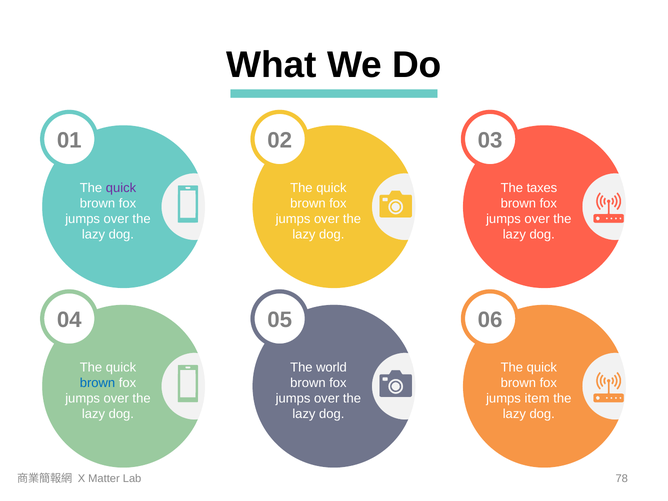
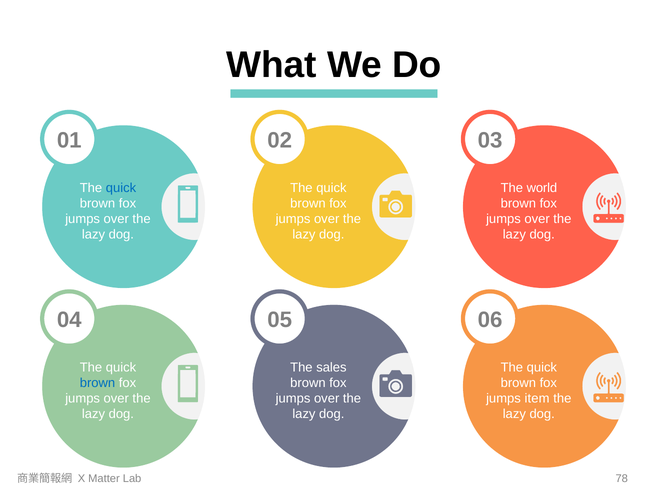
quick at (121, 188) colour: purple -> blue
taxes: taxes -> world
world: world -> sales
